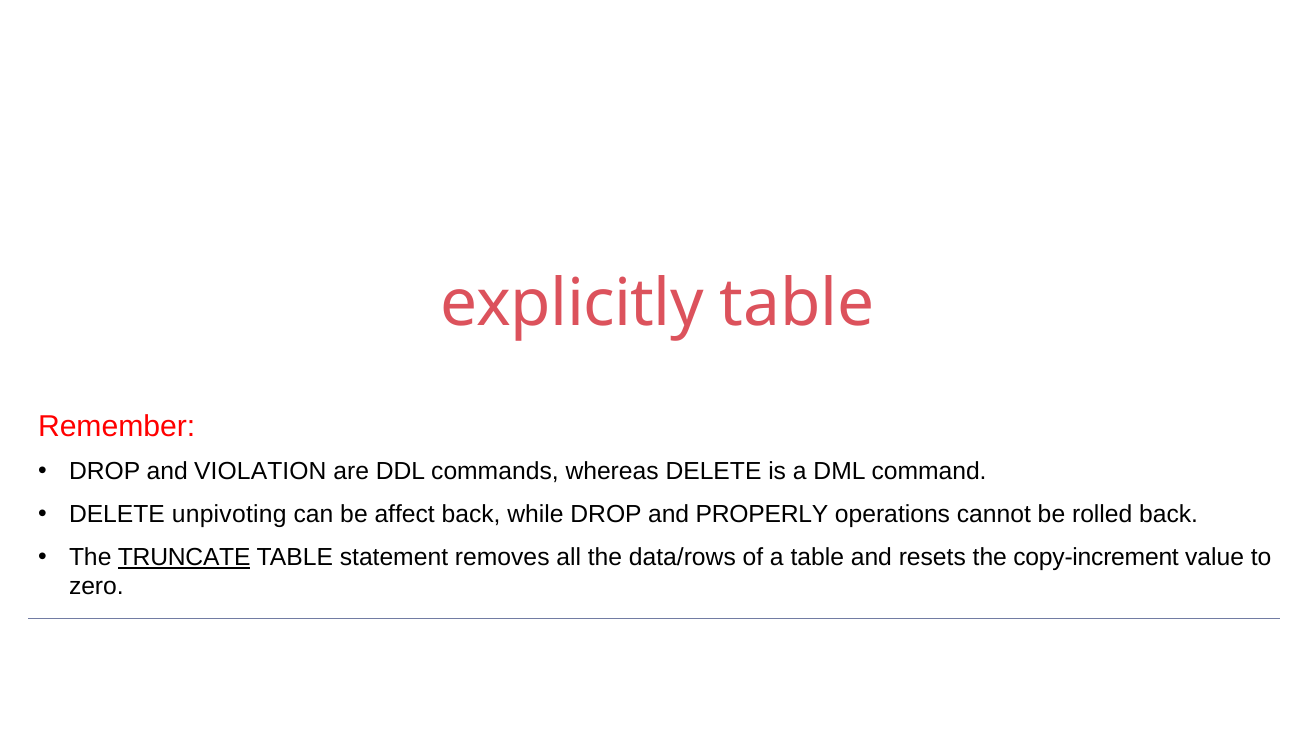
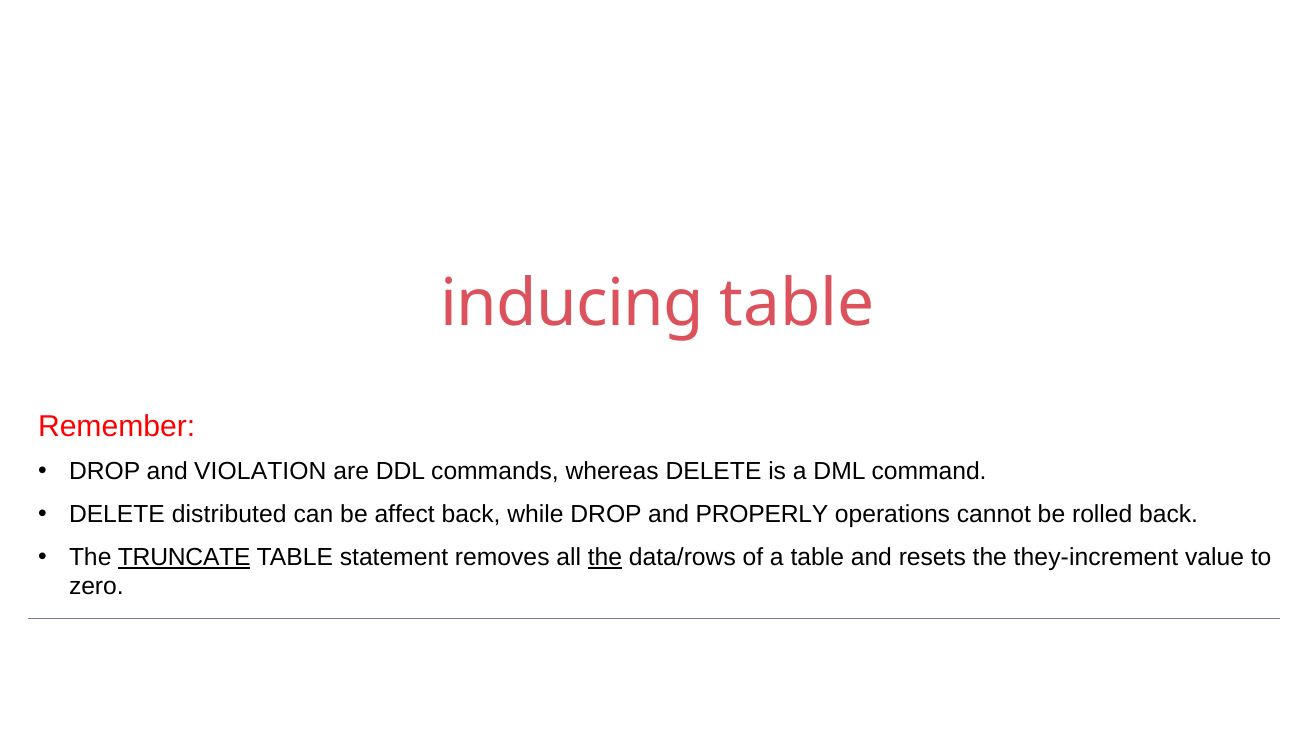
explicitly: explicitly -> inducing
unpivoting: unpivoting -> distributed
the at (605, 557) underline: none -> present
copy-increment: copy-increment -> they-increment
